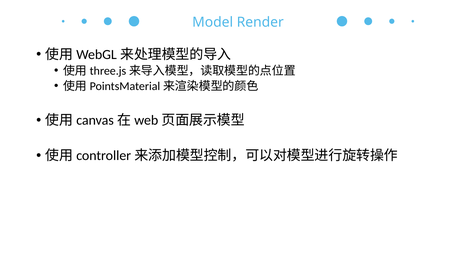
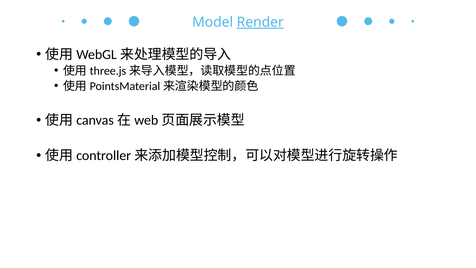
Render underline: none -> present
